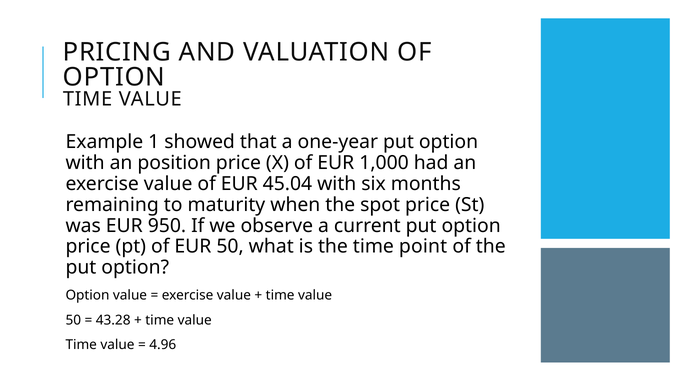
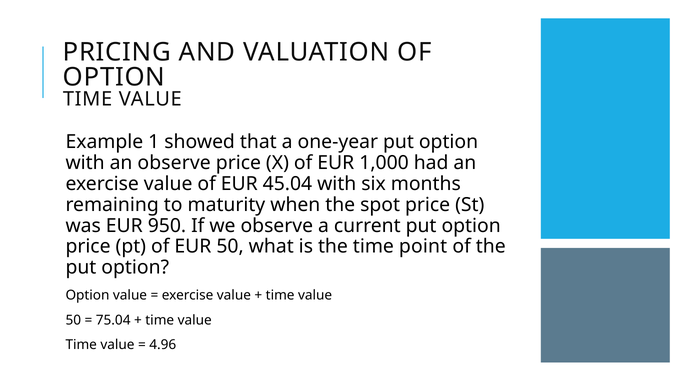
an position: position -> observe
43.28: 43.28 -> 75.04
